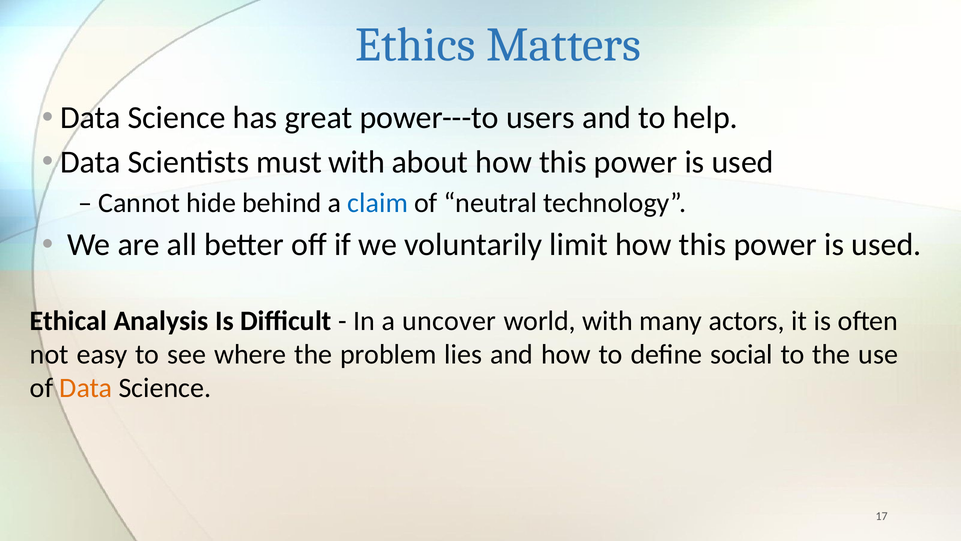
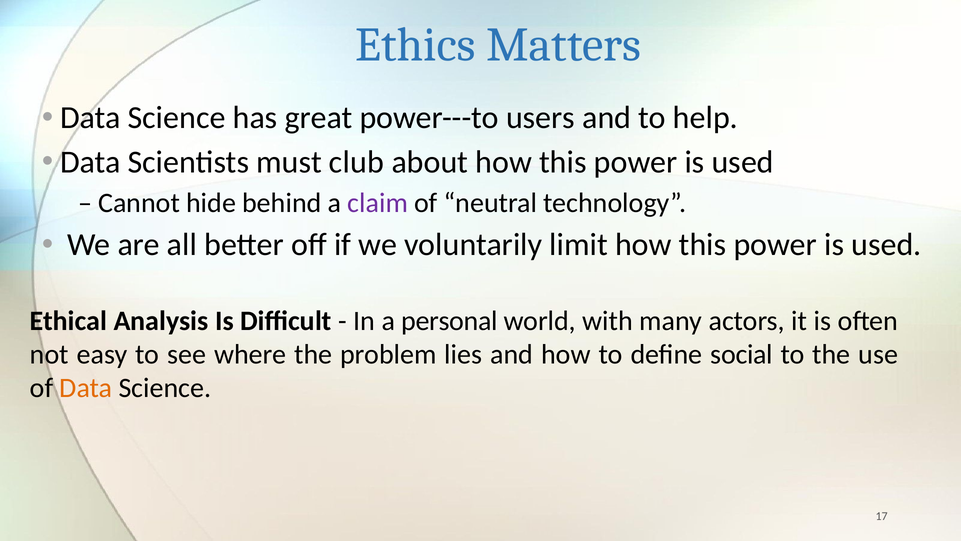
must with: with -> club
claim colour: blue -> purple
uncover: uncover -> personal
